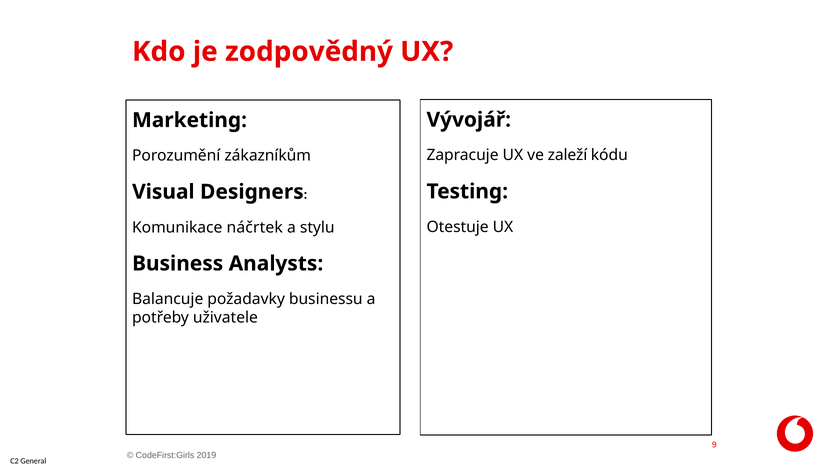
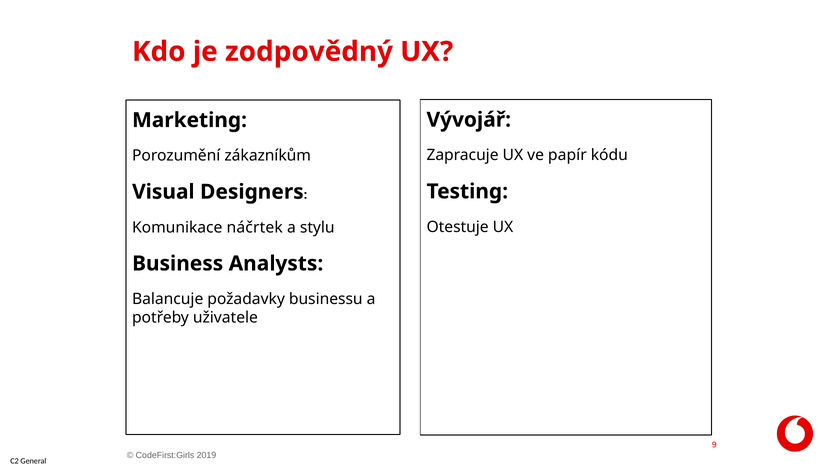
zaleží: zaleží -> papír
